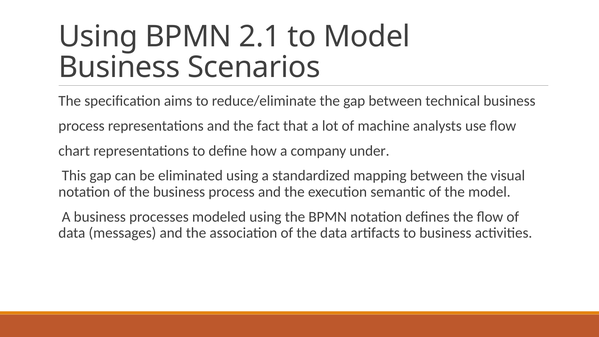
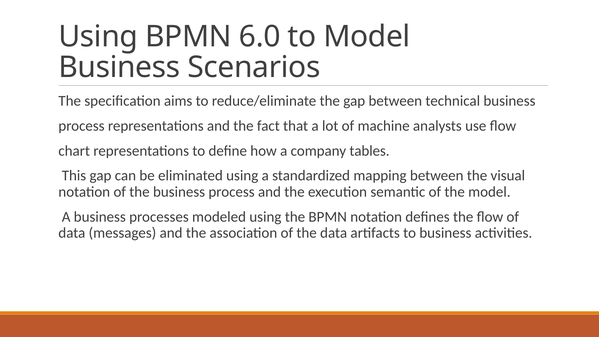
2.1: 2.1 -> 6.0
under: under -> tables
